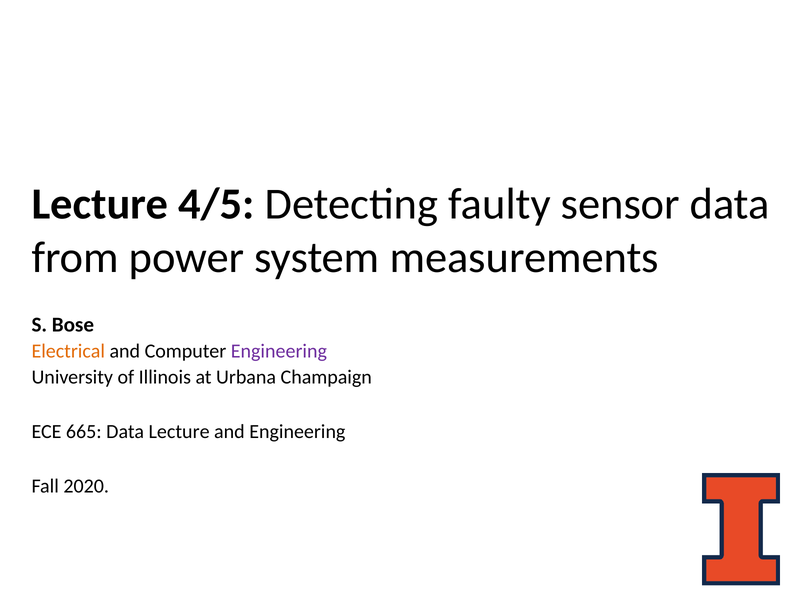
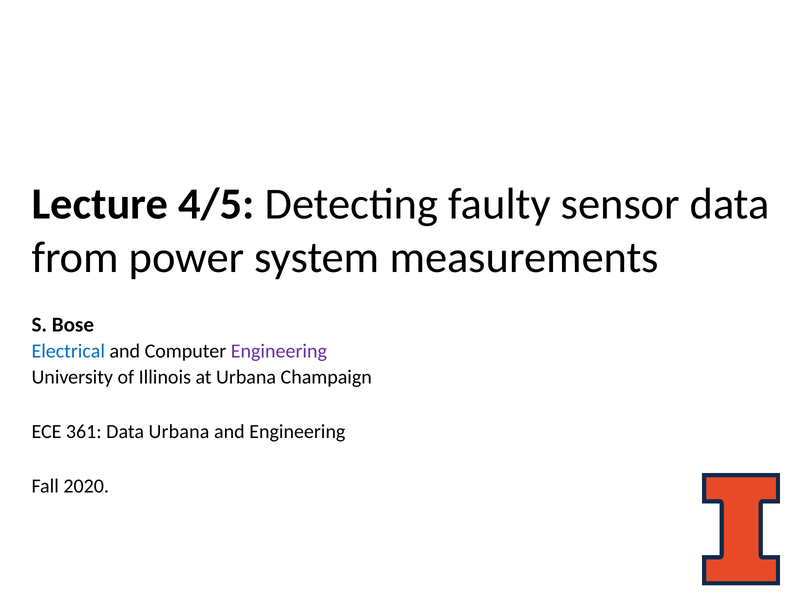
Electrical colour: orange -> blue
665: 665 -> 361
Data Lecture: Lecture -> Urbana
